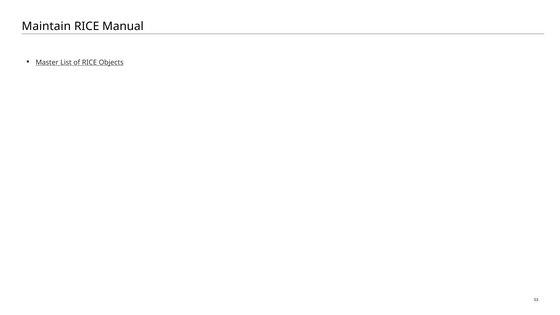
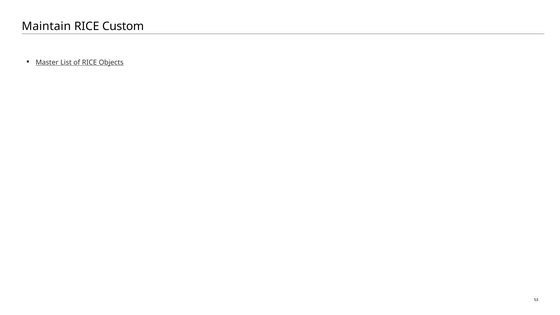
Manual: Manual -> Custom
